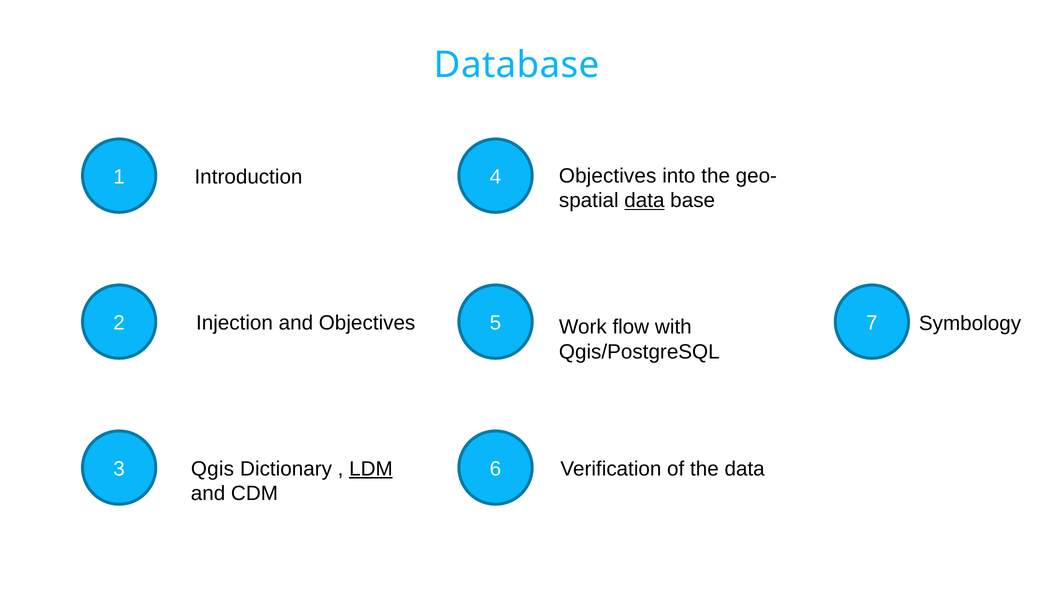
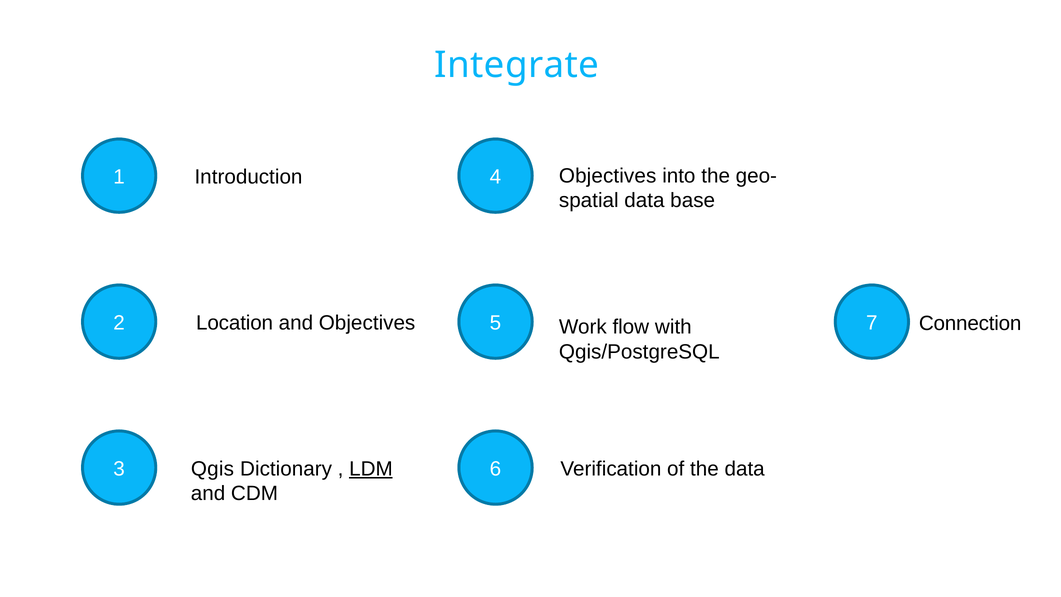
Database: Database -> Integrate
data at (644, 201) underline: present -> none
Injection: Injection -> Location
Symbology: Symbology -> Connection
